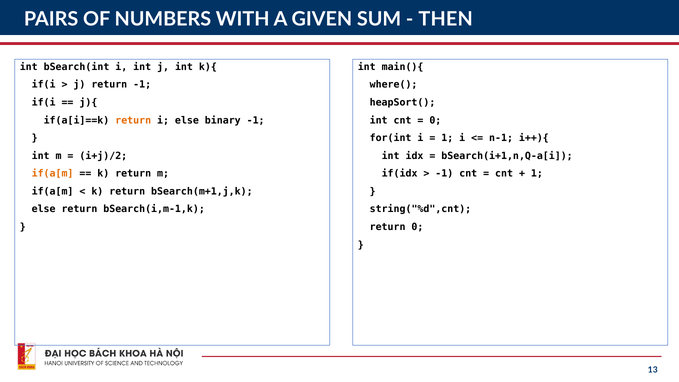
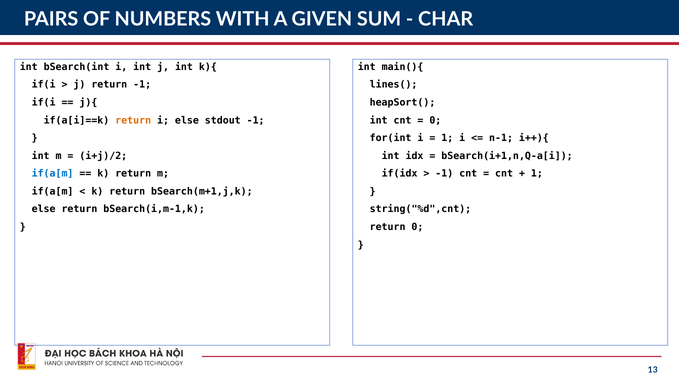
THEN: THEN -> CHAR
where(: where( -> lines(
binary: binary -> stdout
if(a[m at (53, 174) colour: orange -> blue
